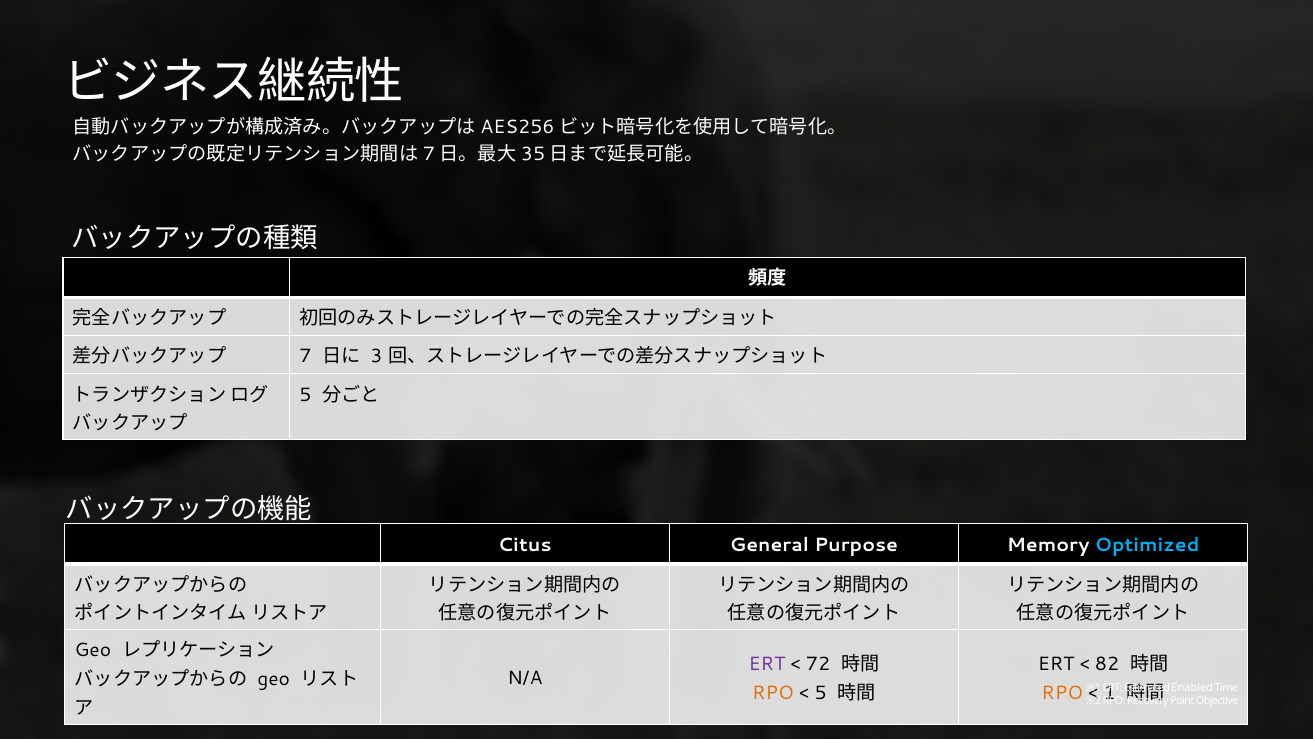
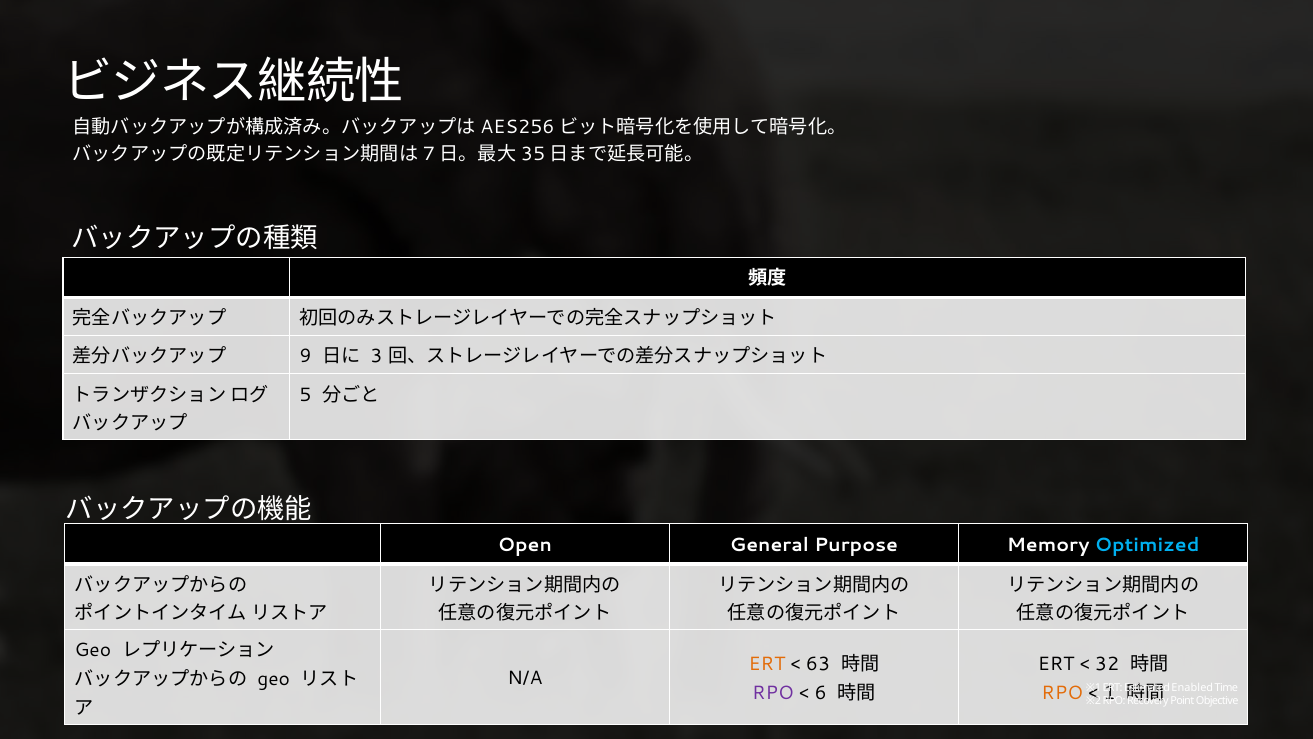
7: 7 -> 9
Citus: Citus -> Open
ERT at (767, 664) colour: purple -> orange
72: 72 -> 63
82: 82 -> 32
RPO at (773, 693) colour: orange -> purple
5 at (821, 693): 5 -> 6
